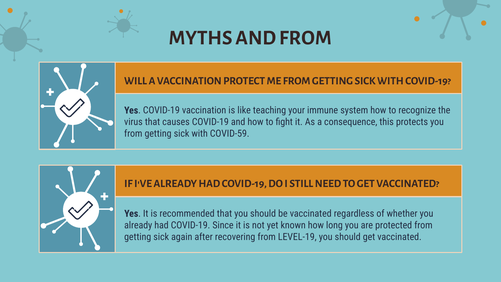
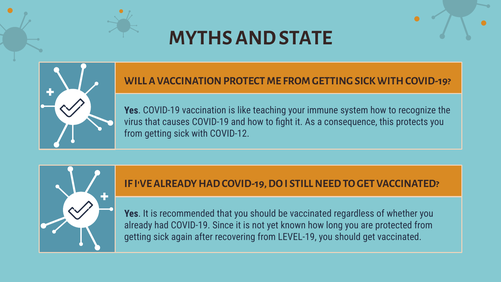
AND FROM: FROM -> STATE
COVID-59: COVID-59 -> COVID-12
